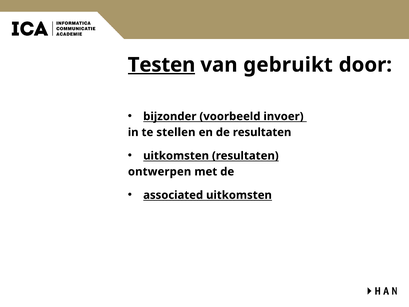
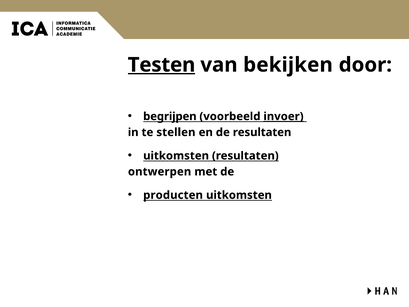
gebruikt: gebruikt -> bekijken
bijzonder: bijzonder -> begrijpen
invoer underline: none -> present
associated: associated -> producten
